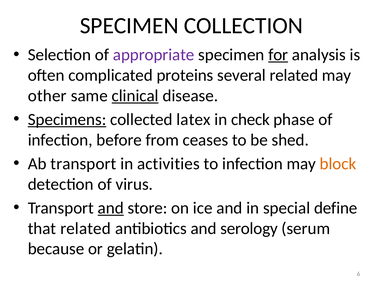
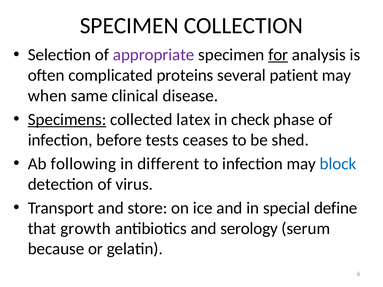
several related: related -> patient
other: other -> when
clinical underline: present -> none
from: from -> tests
Ab transport: transport -> following
activities: activities -> different
block colour: orange -> blue
and at (111, 208) underline: present -> none
that related: related -> growth
